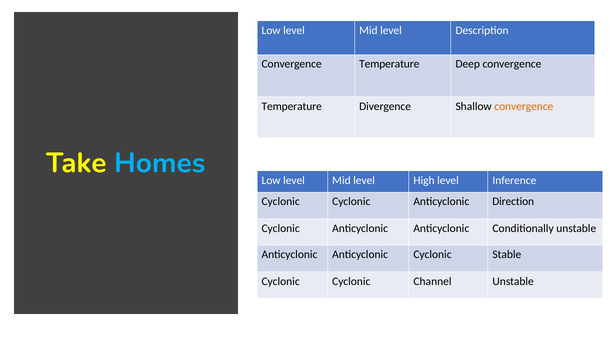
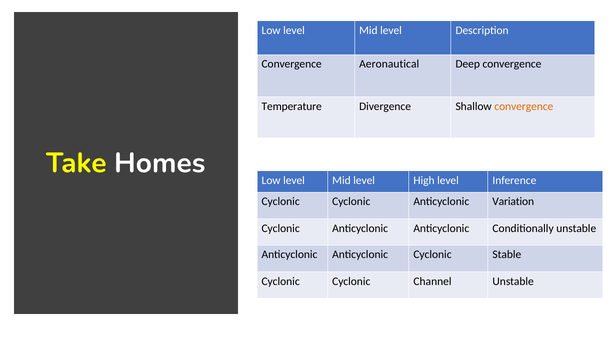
Temperature at (389, 64): Temperature -> Aeronautical
Homes colour: light blue -> white
Direction: Direction -> Variation
